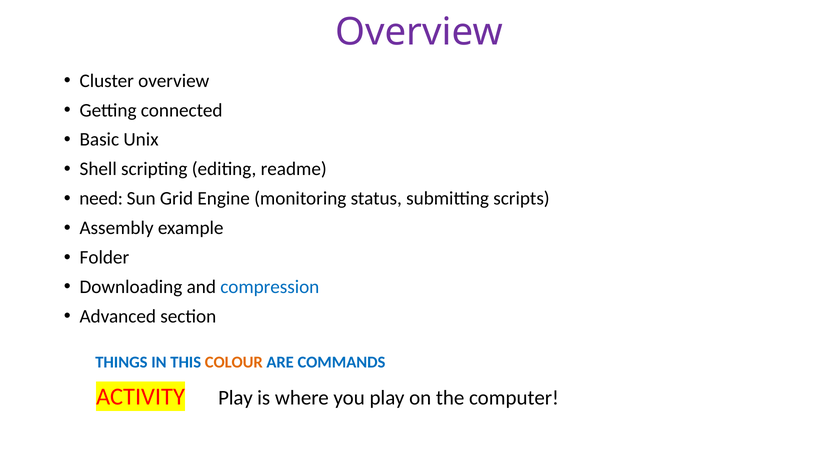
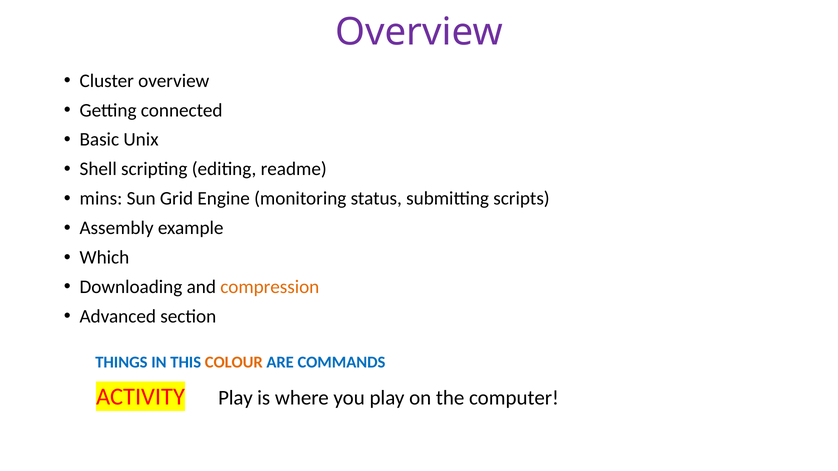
need: need -> mins
Folder: Folder -> Which
compression colour: blue -> orange
